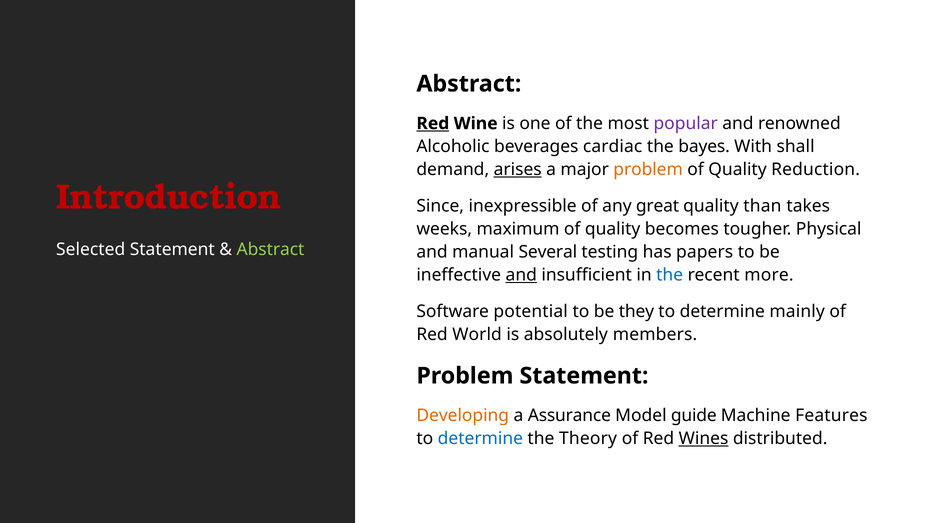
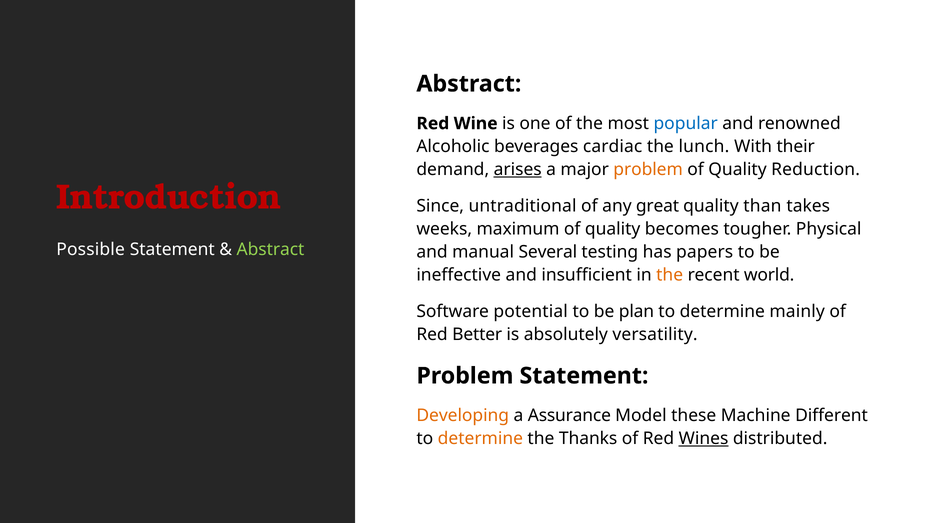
Red at (433, 124) underline: present -> none
popular colour: purple -> blue
bayes: bayes -> lunch
shall: shall -> their
inexpressible: inexpressible -> untraditional
Selected: Selected -> Possible
and at (521, 275) underline: present -> none
the at (670, 275) colour: blue -> orange
more: more -> world
they: they -> plan
World: World -> Better
members: members -> versatility
guide: guide -> these
Features: Features -> Different
determine at (480, 439) colour: blue -> orange
Theory: Theory -> Thanks
